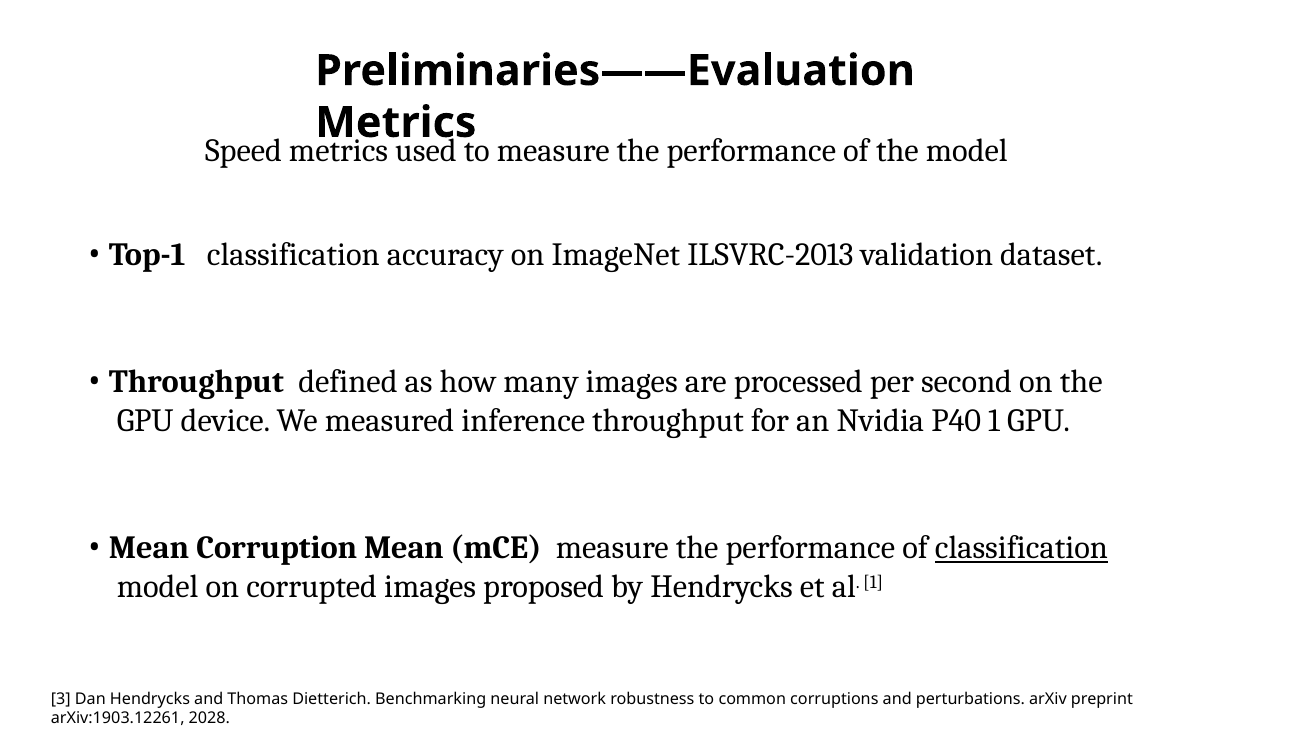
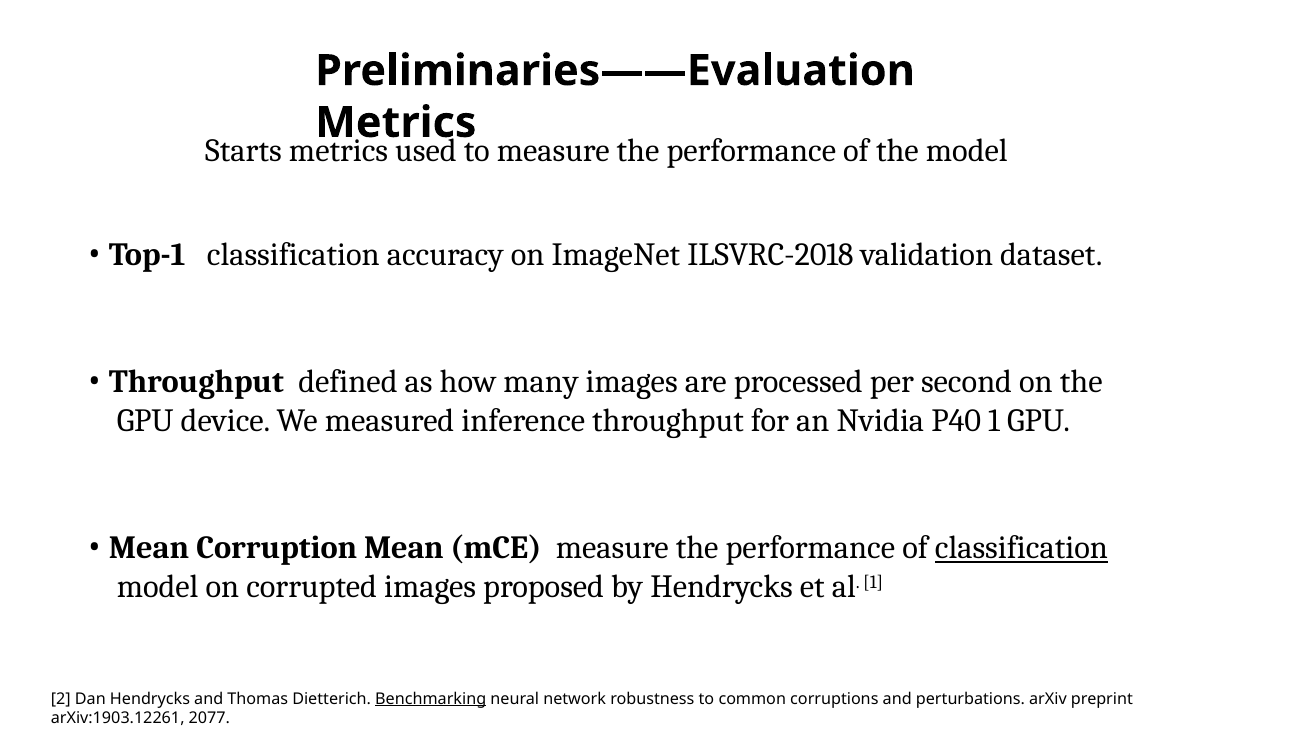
Speed: Speed -> Starts
ILSVRC-2013: ILSVRC-2013 -> ILSVRC-2018
3: 3 -> 2
Benchmarking underline: none -> present
2028: 2028 -> 2077
